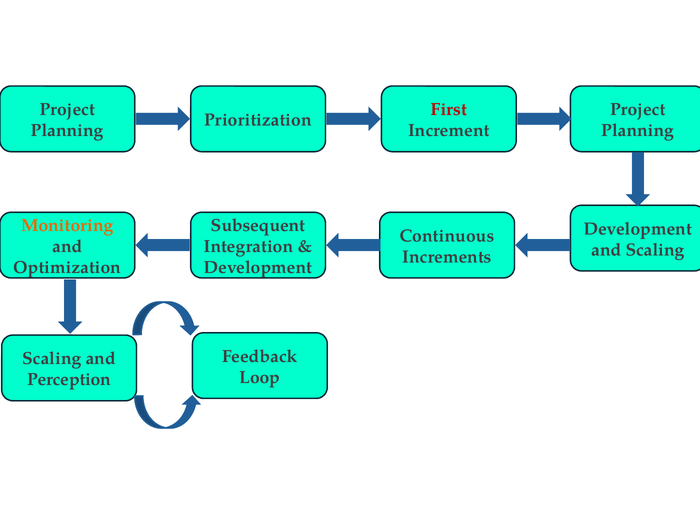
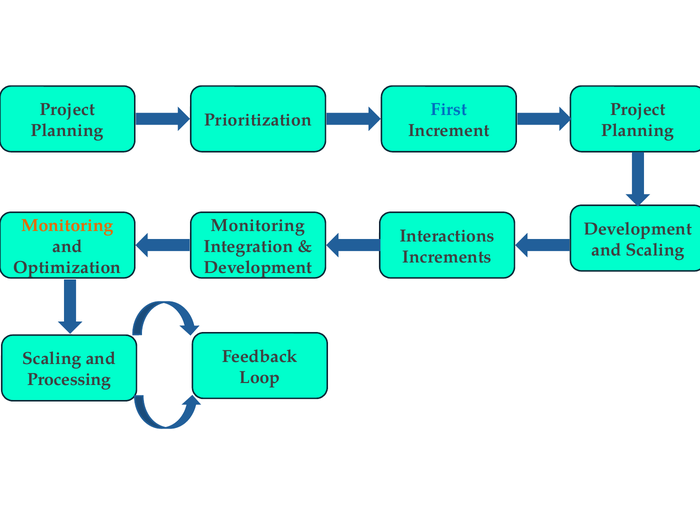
First colour: red -> blue
Subsequent at (258, 225): Subsequent -> Monitoring
Continuous: Continuous -> Interactions
Perception: Perception -> Processing
